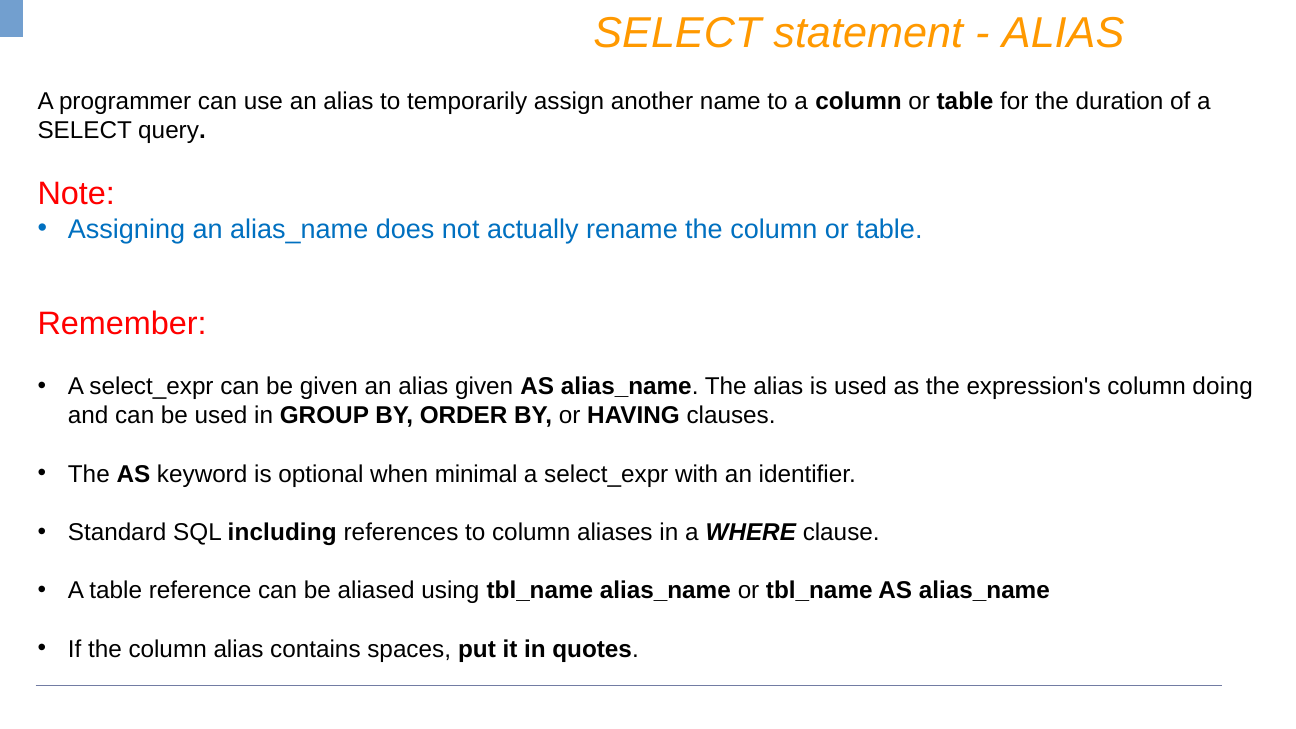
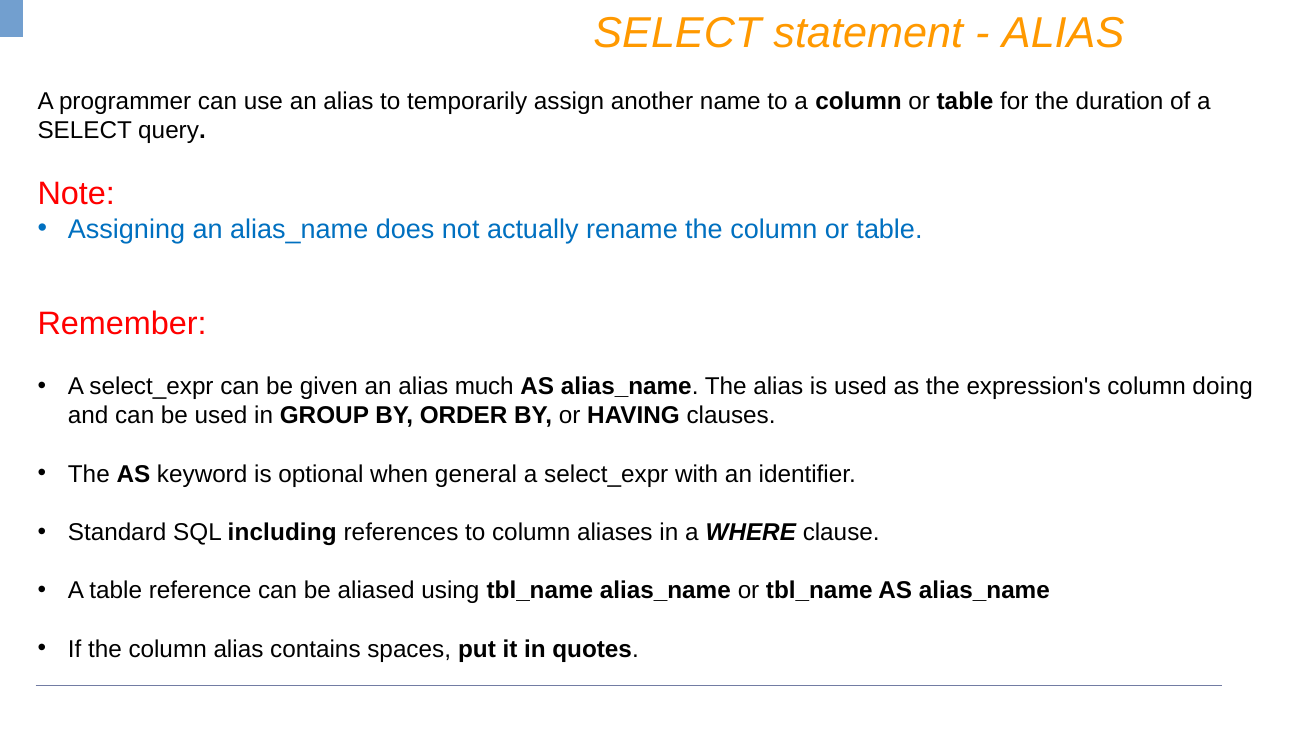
alias given: given -> much
minimal: minimal -> general
